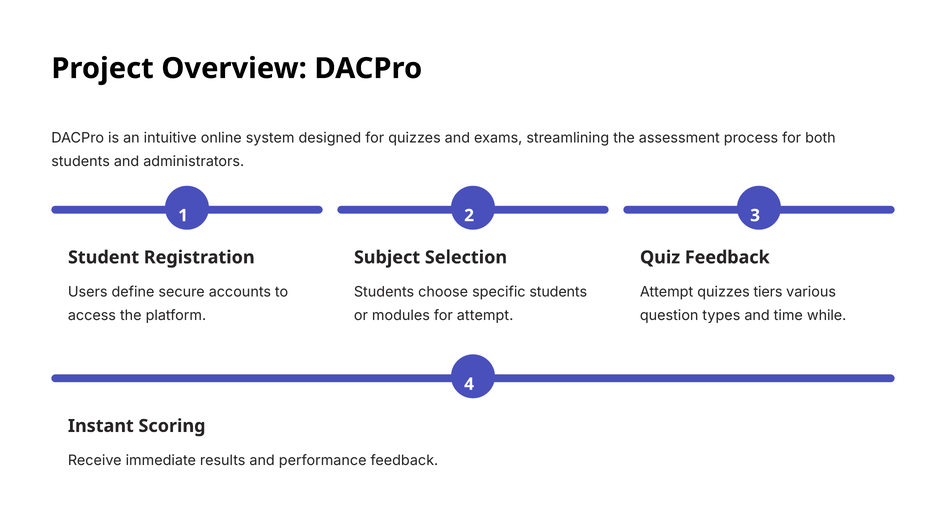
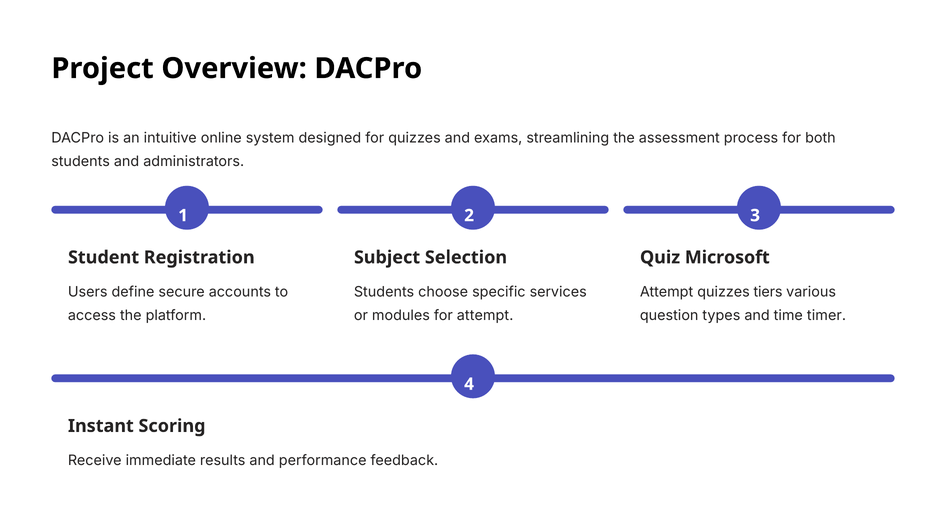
Quiz Feedback: Feedback -> Microsoft
specific students: students -> services
while: while -> timer
